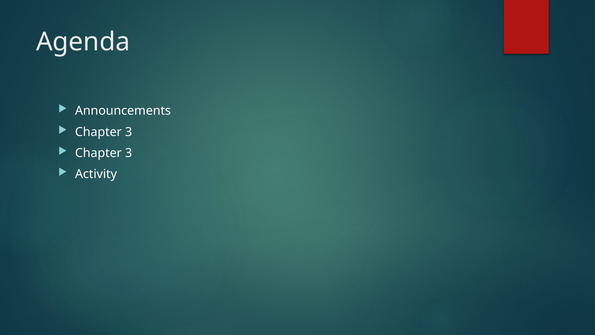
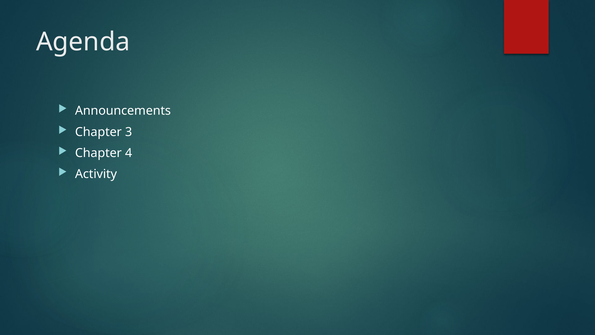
3 at (129, 153): 3 -> 4
